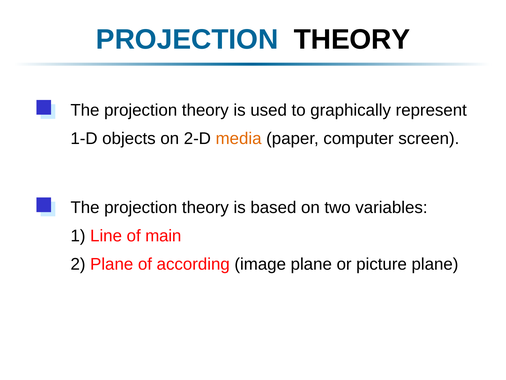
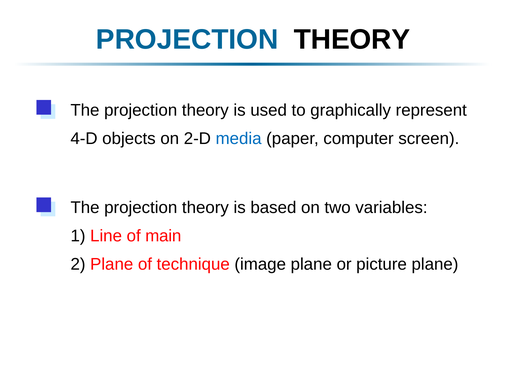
1-D: 1-D -> 4-D
media colour: orange -> blue
according: according -> technique
